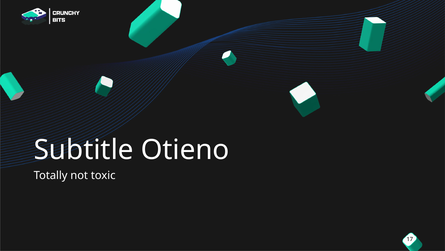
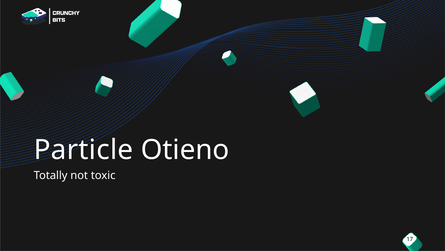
Subtitle: Subtitle -> Particle
